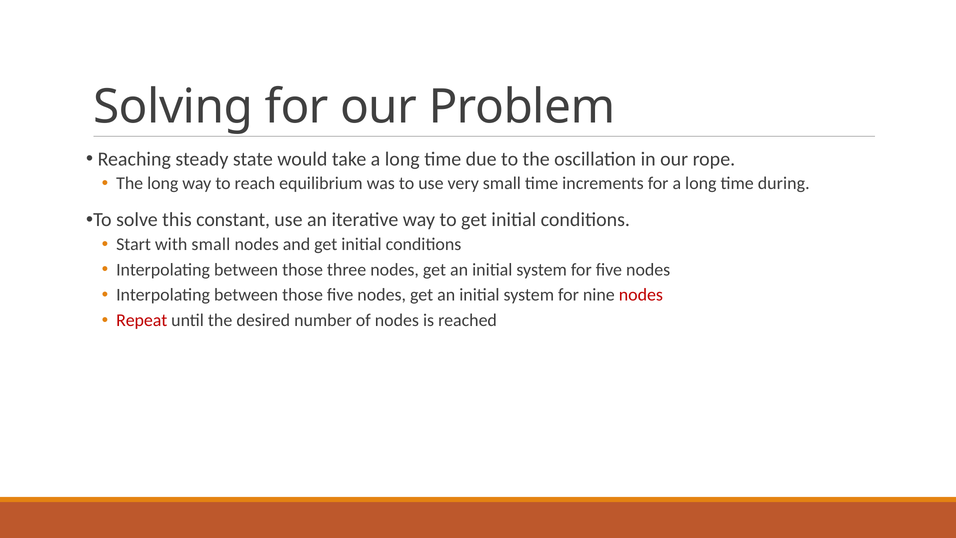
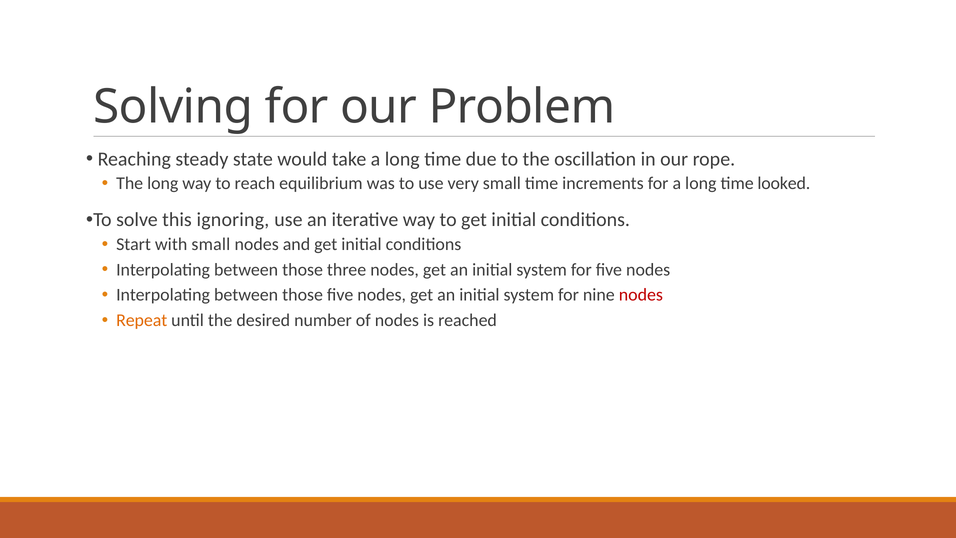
during: during -> looked
constant: constant -> ignoring
Repeat colour: red -> orange
